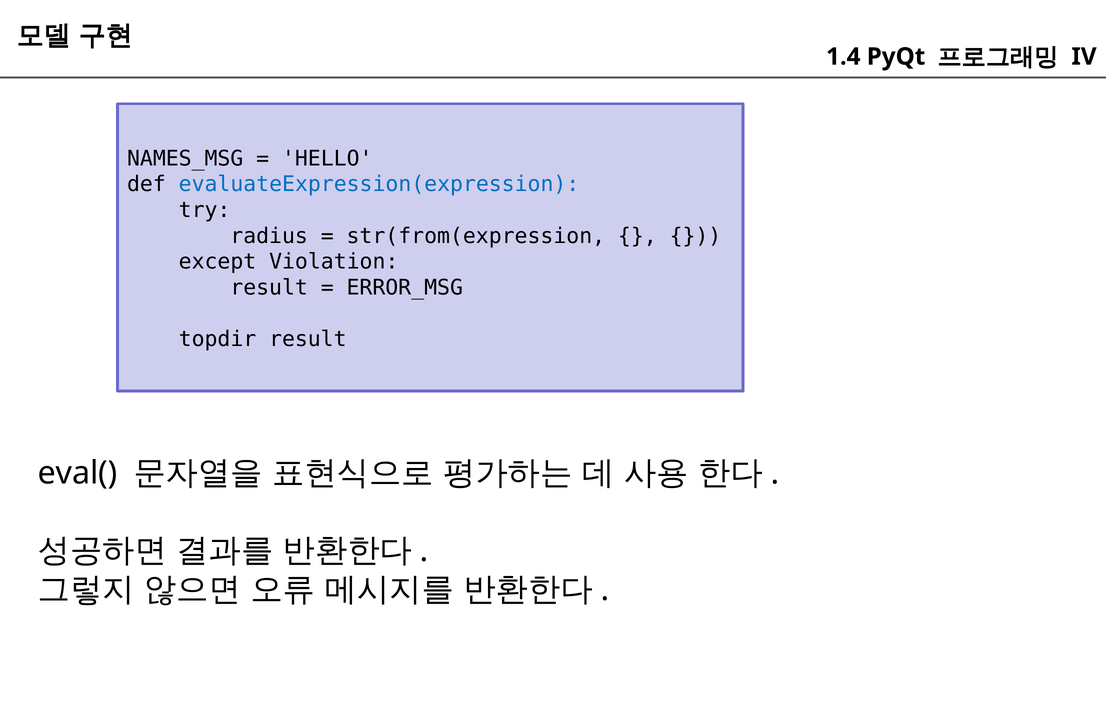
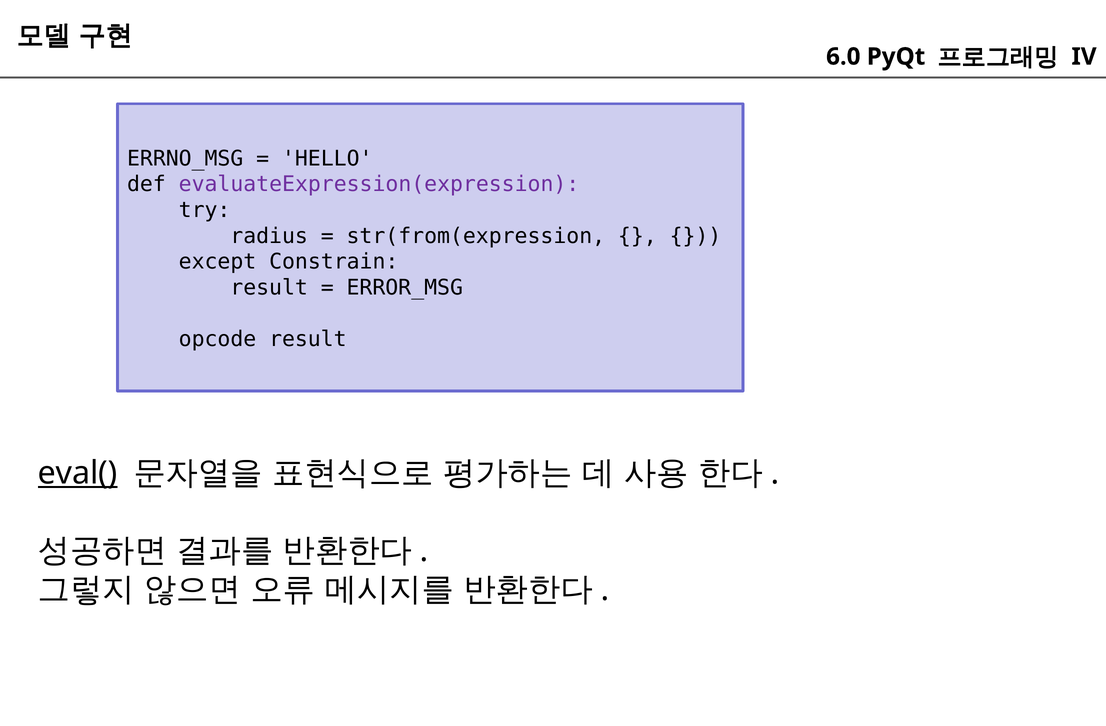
1.4: 1.4 -> 6.0
NAMES_MSG: NAMES_MSG -> ERRNO_MSG
evaluateExpression(expression colour: blue -> purple
Violation: Violation -> Constrain
topdir: topdir -> opcode
eval( underline: none -> present
